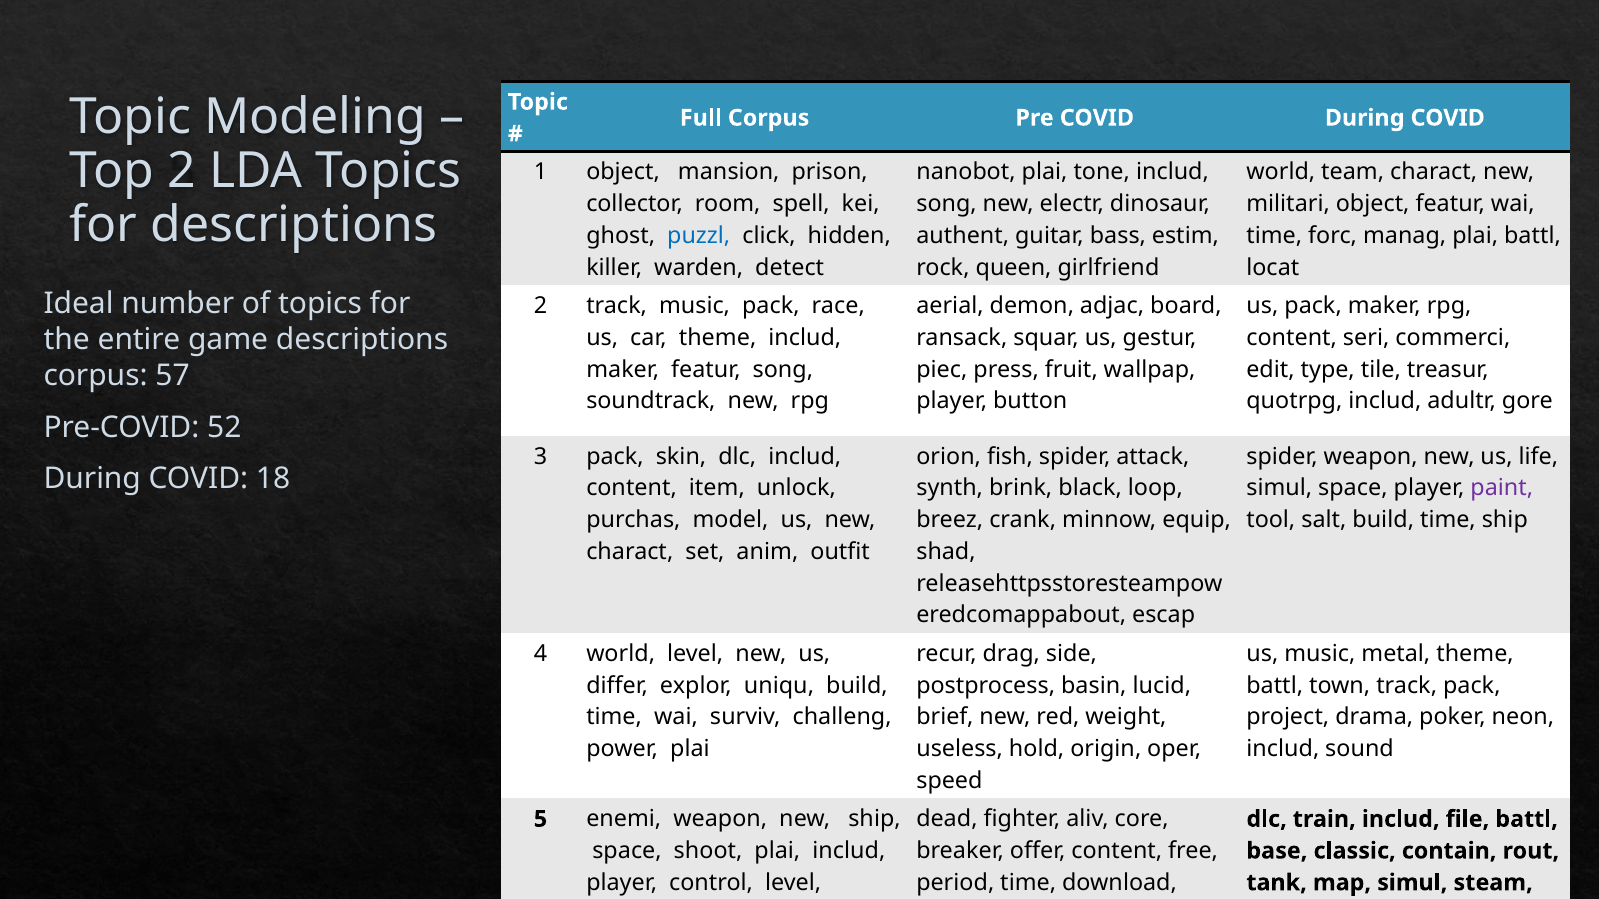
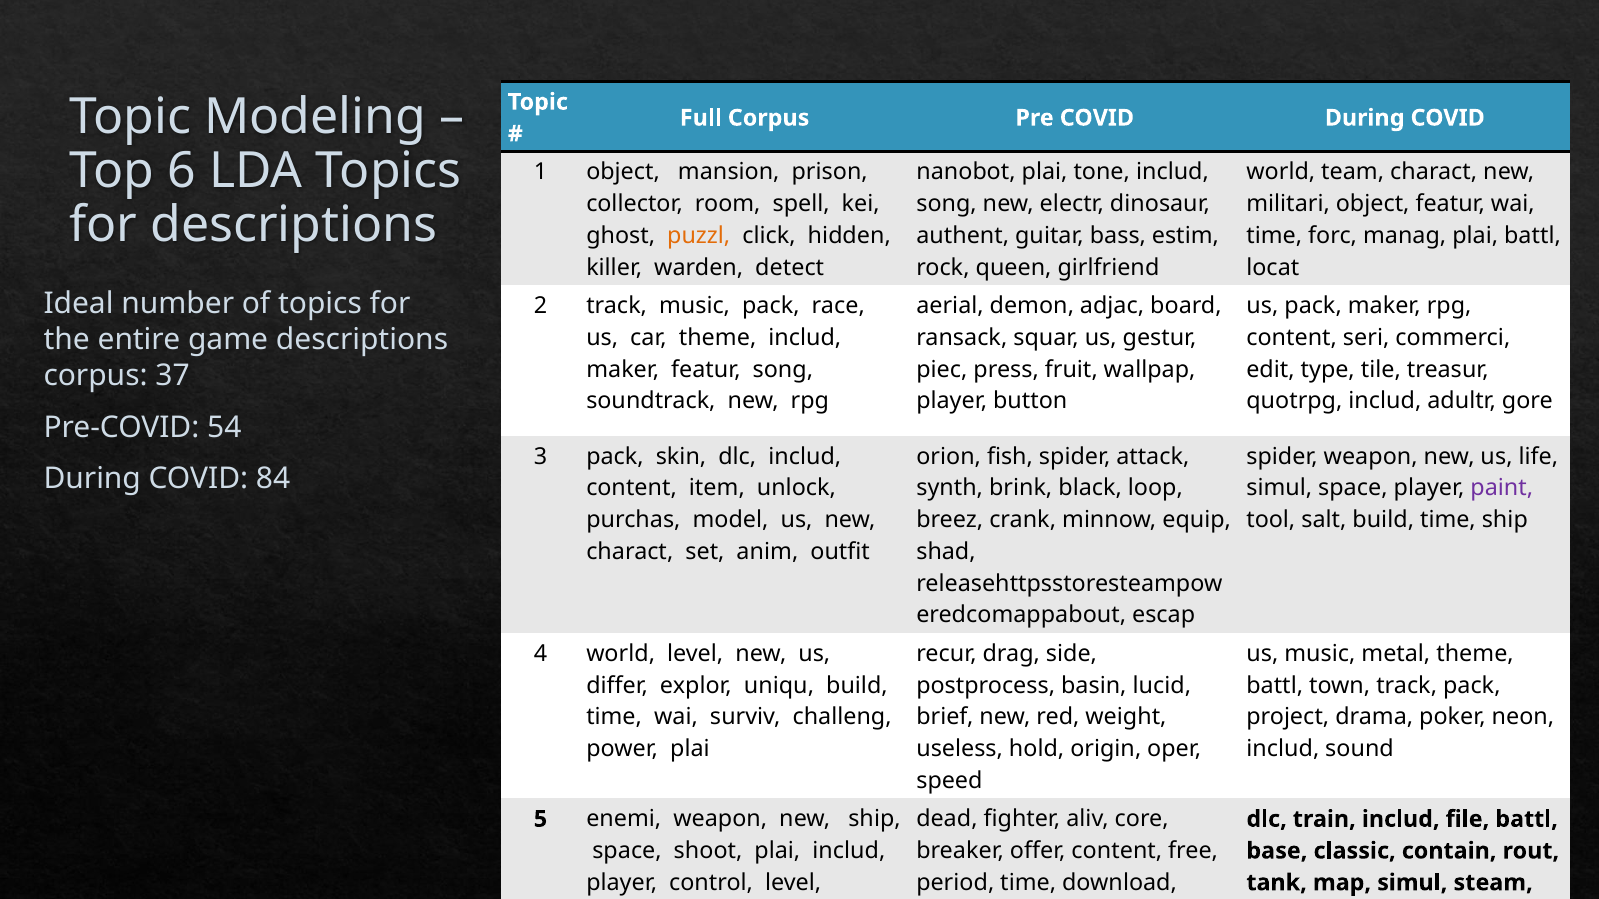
Top 2: 2 -> 6
puzzl colour: blue -> orange
57: 57 -> 37
52: 52 -> 54
18: 18 -> 84
